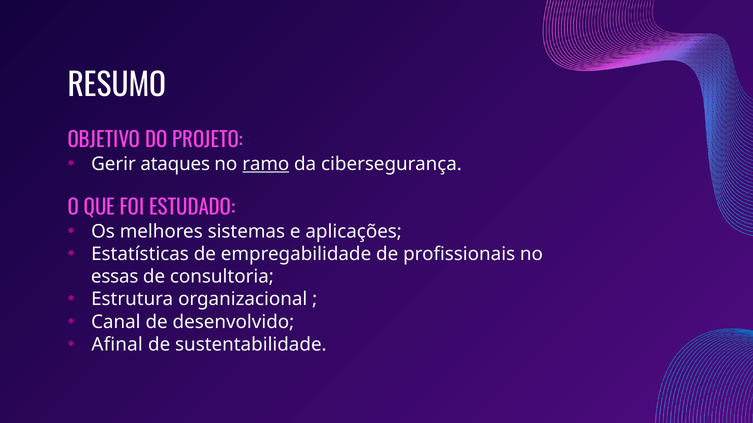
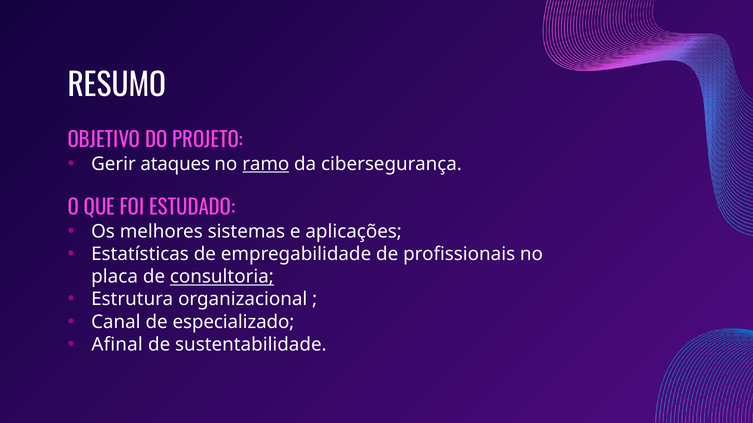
essas: essas -> placa
consultoria underline: none -> present
desenvolvido: desenvolvido -> especializado
